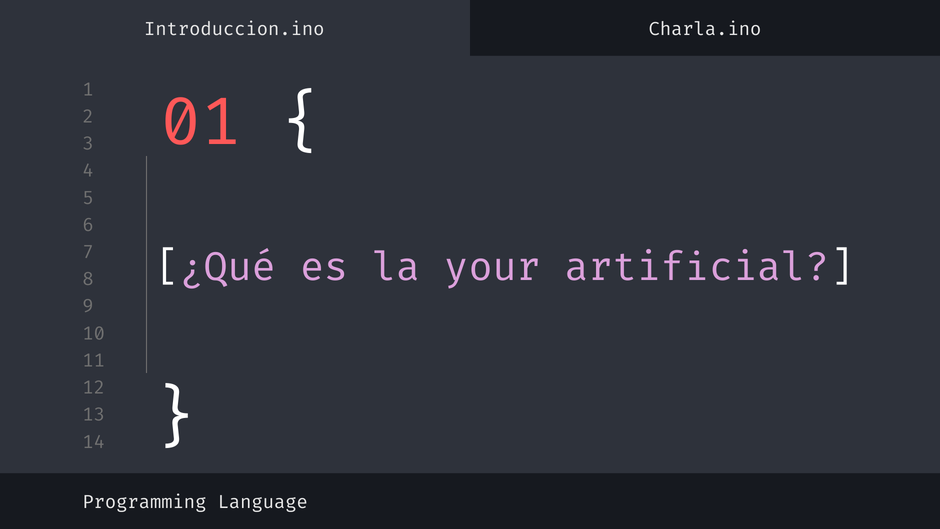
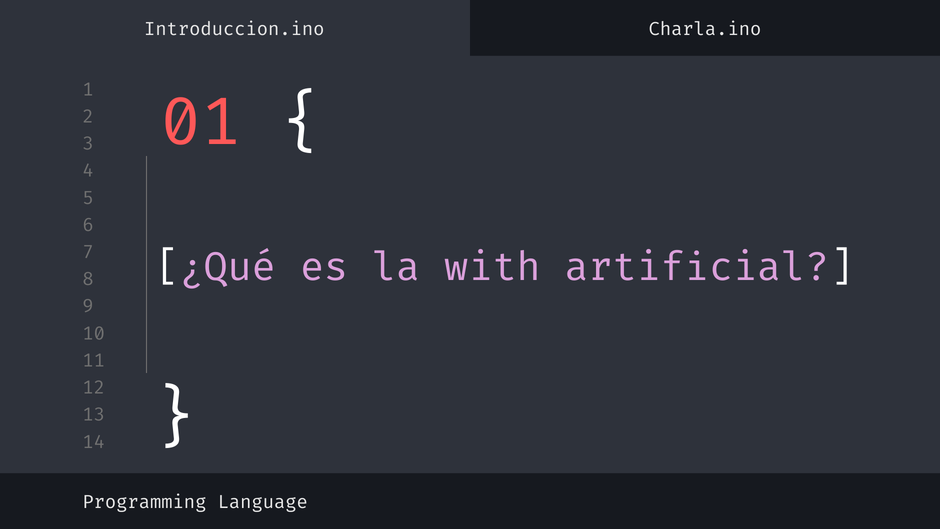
your: your -> with
